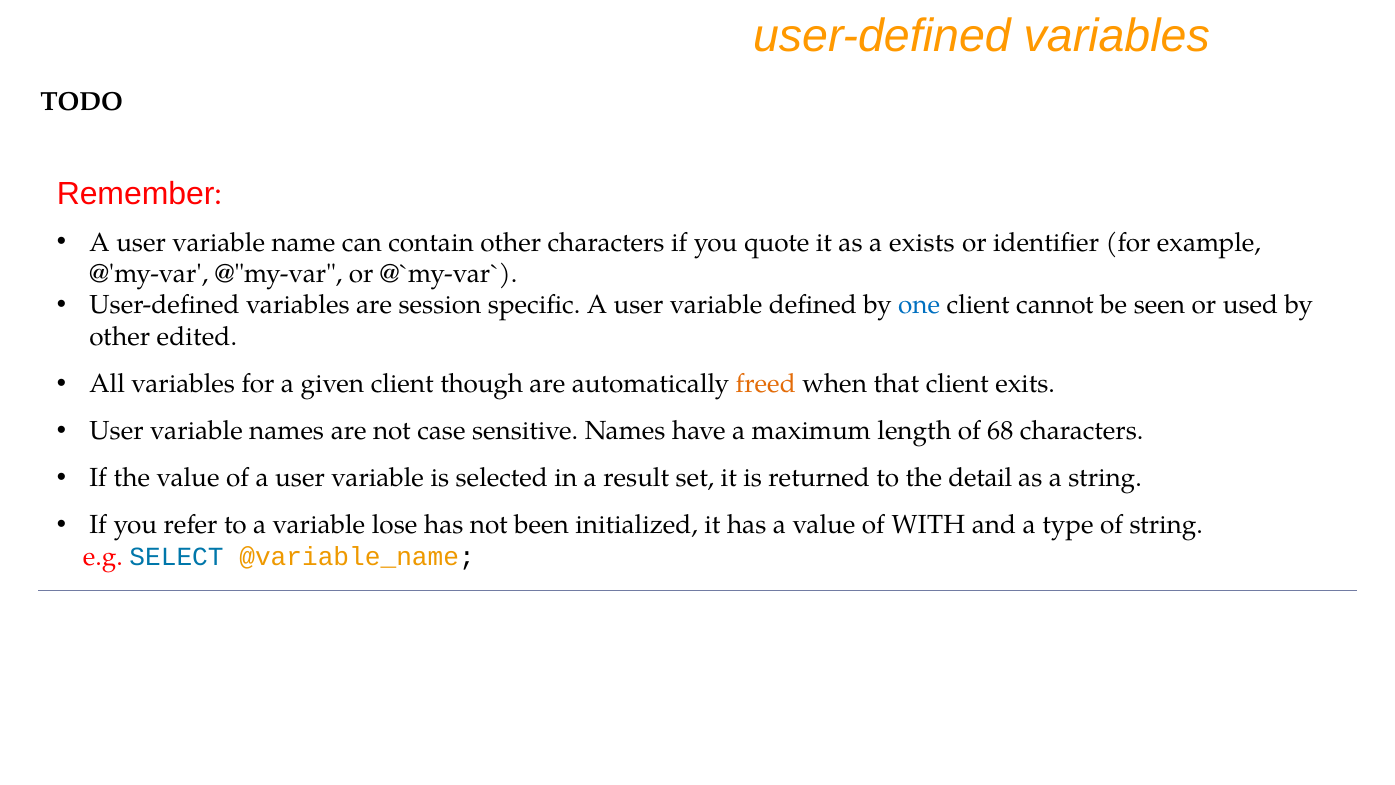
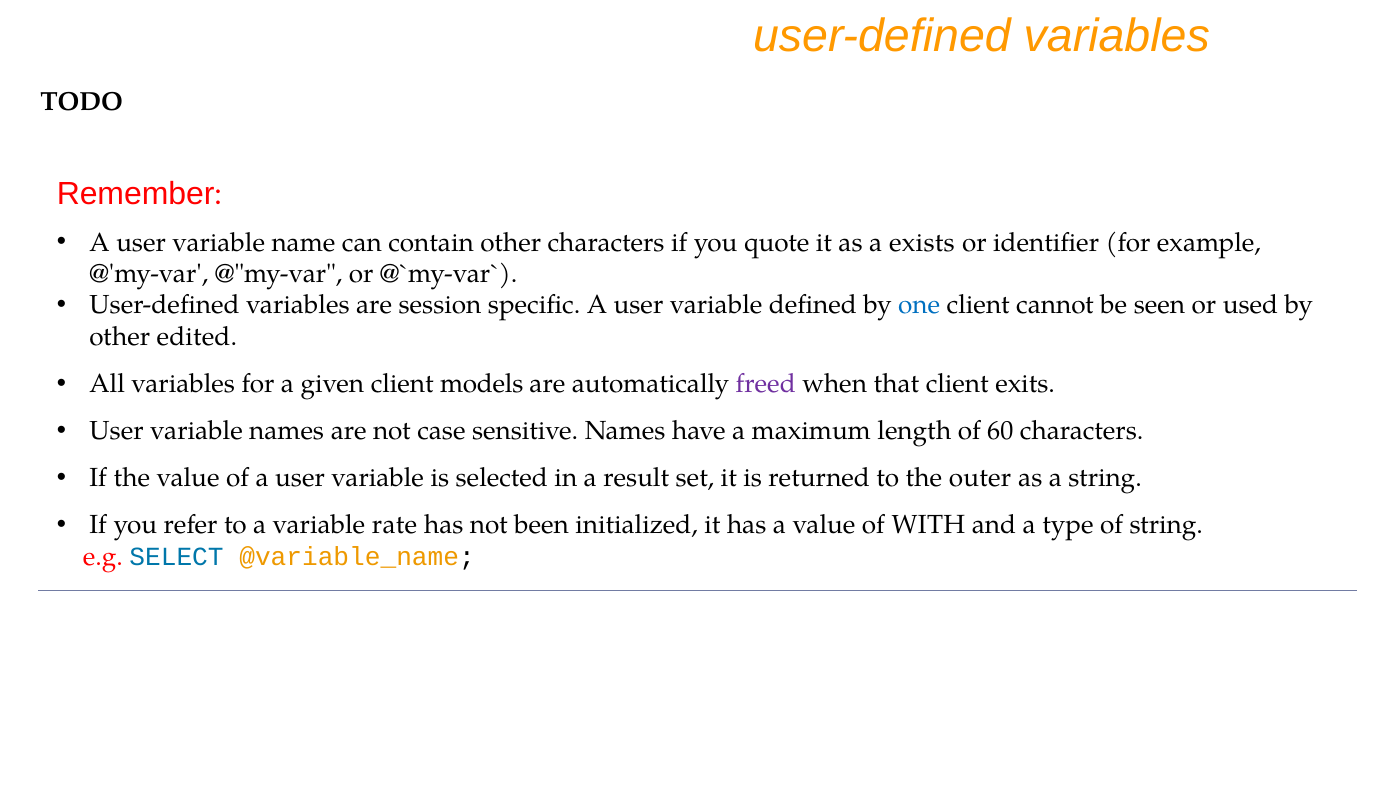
though: though -> models
freed colour: orange -> purple
68: 68 -> 60
detail: detail -> outer
lose: lose -> rate
